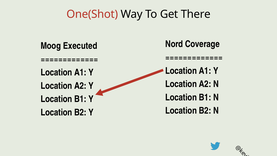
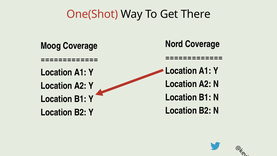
Moog Executed: Executed -> Coverage
